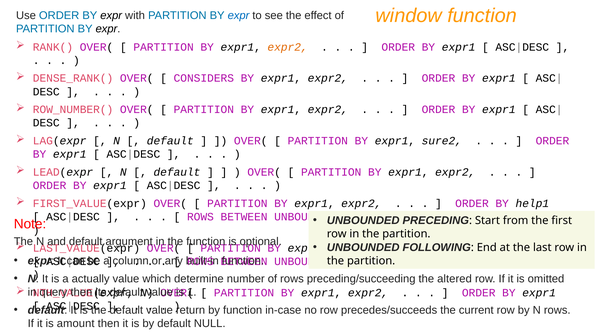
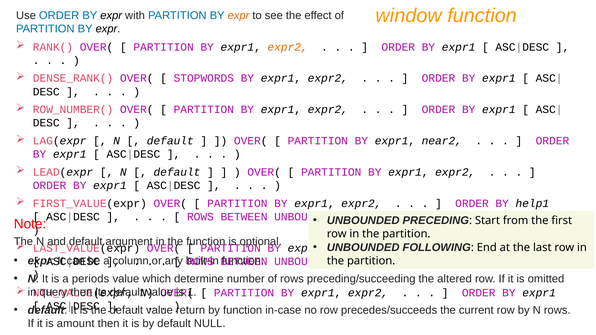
expr at (239, 15) colour: blue -> orange
CONSIDERS: CONSIDERS -> STOPWORDS
sure2: sure2 -> near2
actually: actually -> periods
